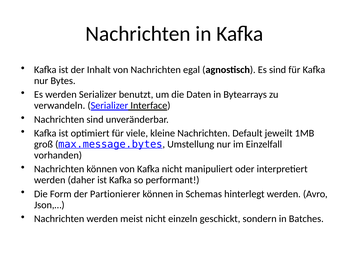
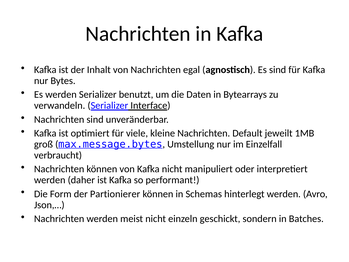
vorhanden: vorhanden -> verbraucht
